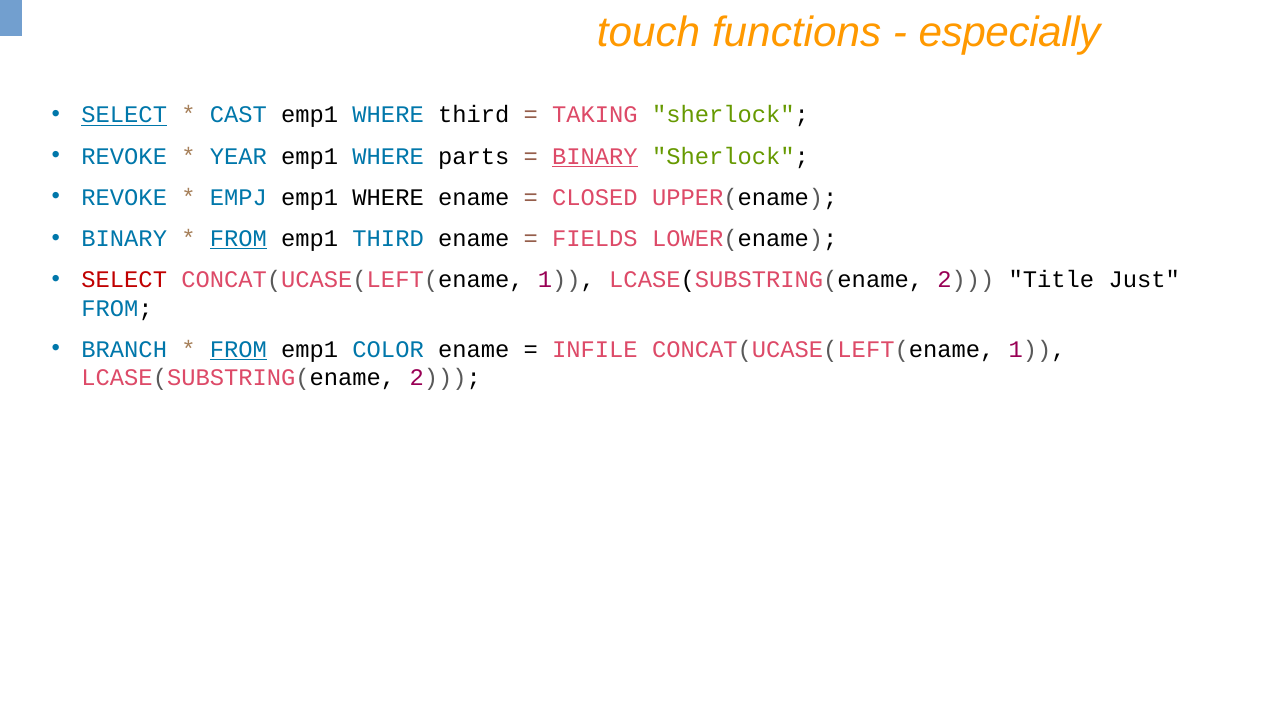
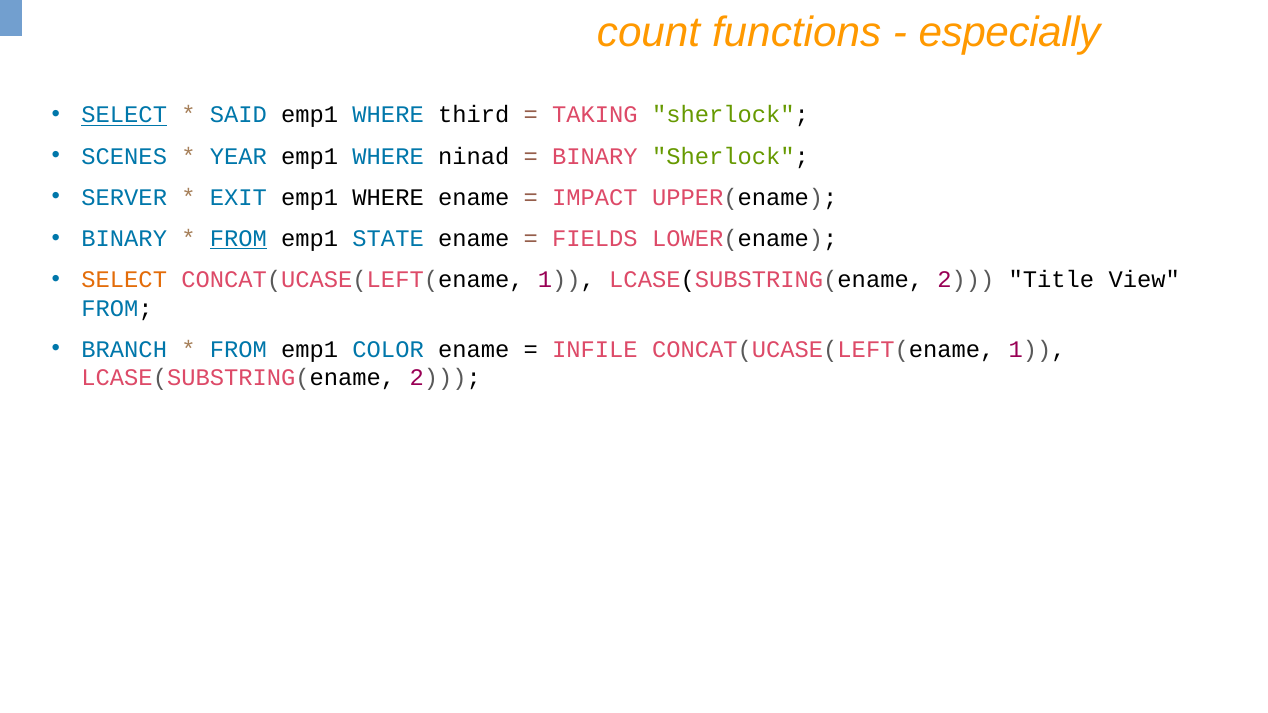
touch: touch -> count
CAST: CAST -> SAID
REVOKE at (124, 156): REVOKE -> SCENES
parts: parts -> ninad
BINARY at (595, 156) underline: present -> none
REVOKE at (124, 197): REVOKE -> SERVER
EMPJ: EMPJ -> EXIT
CLOSED: CLOSED -> IMPACT
emp1 THIRD: THIRD -> STATE
SELECT at (124, 280) colour: red -> orange
Just: Just -> View
FROM at (238, 350) underline: present -> none
